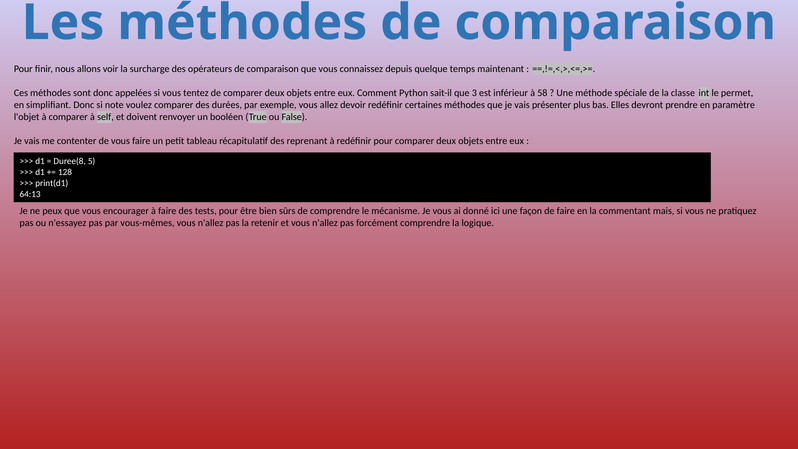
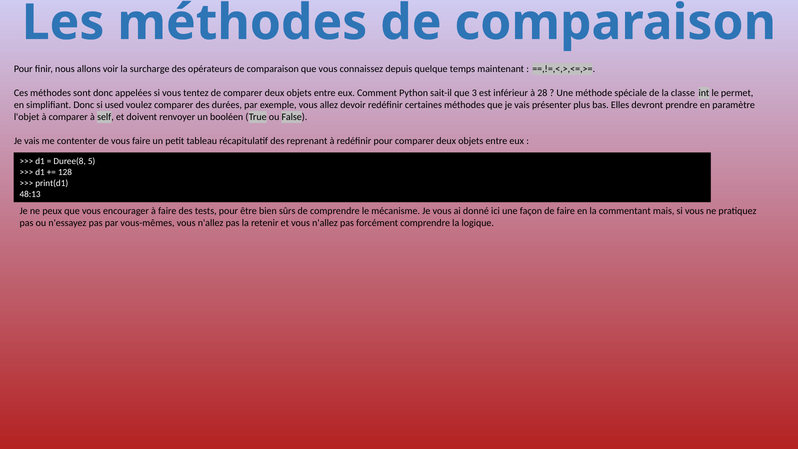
58: 58 -> 28
note: note -> used
64:13: 64:13 -> 48:13
